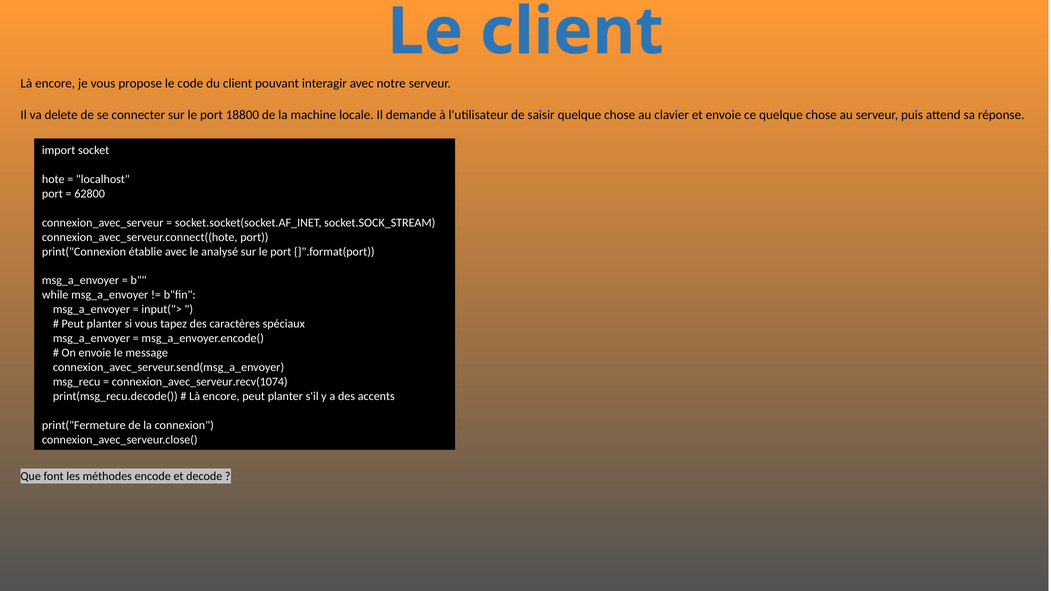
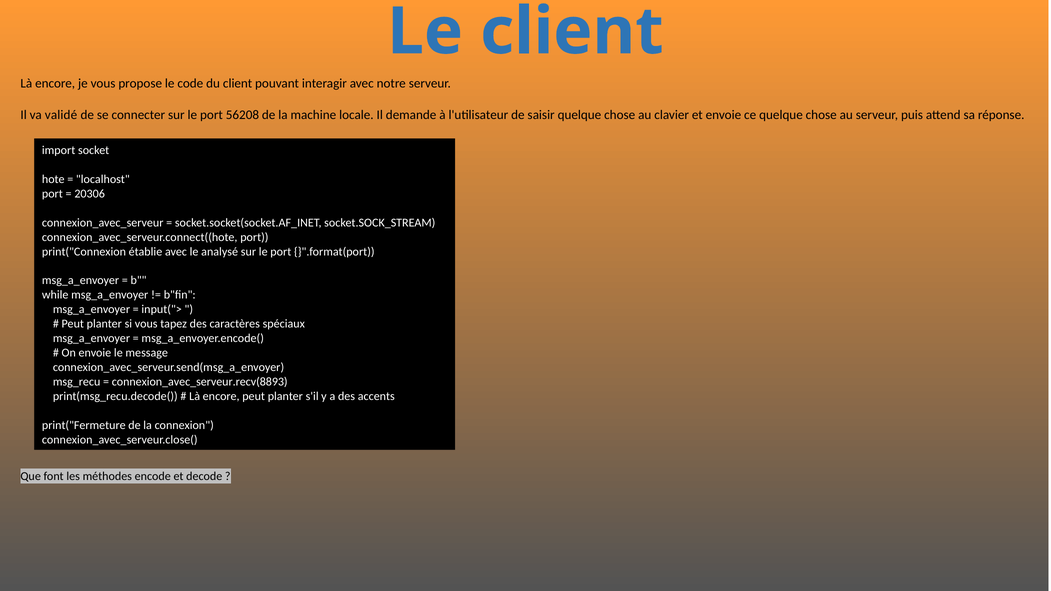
delete: delete -> validé
18800: 18800 -> 56208
62800: 62800 -> 20306
connexion_avec_serveur.recv(1074: connexion_avec_serveur.recv(1074 -> connexion_avec_serveur.recv(8893
